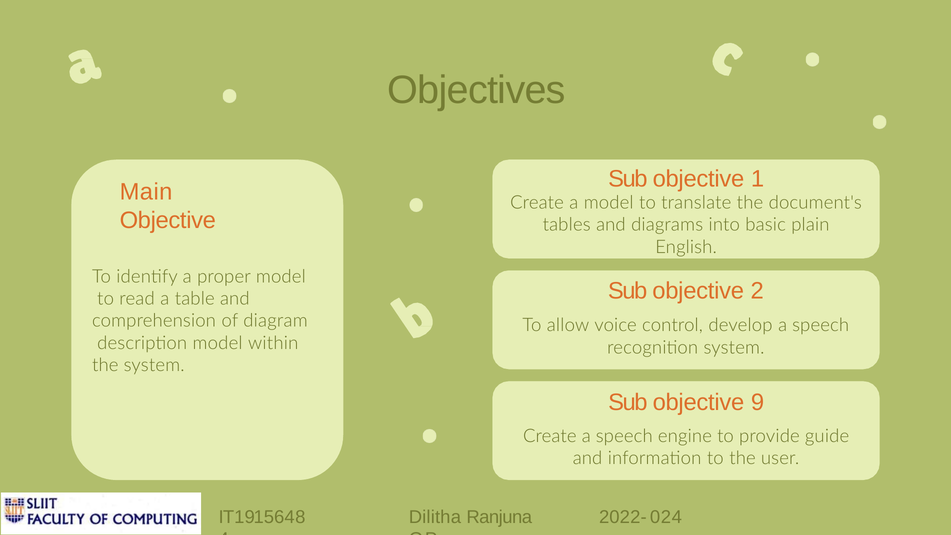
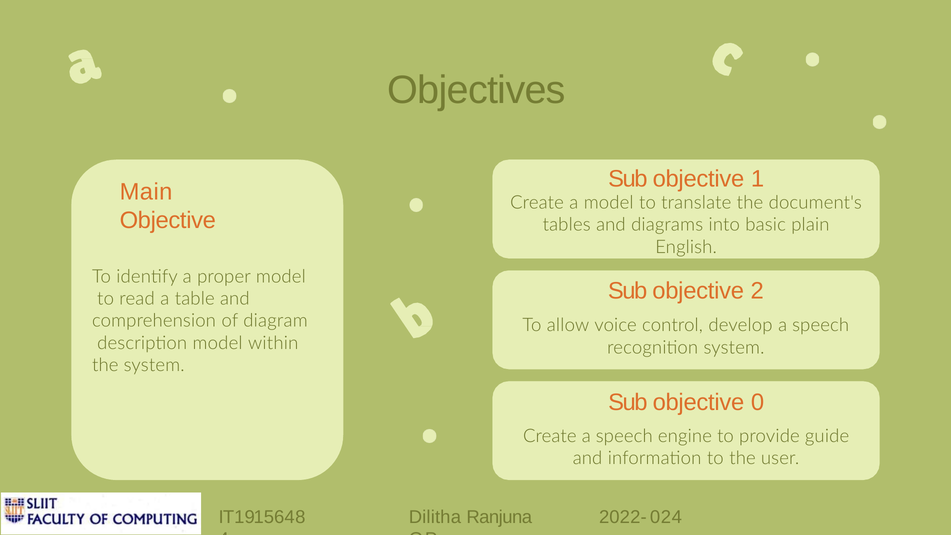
9: 9 -> 0
